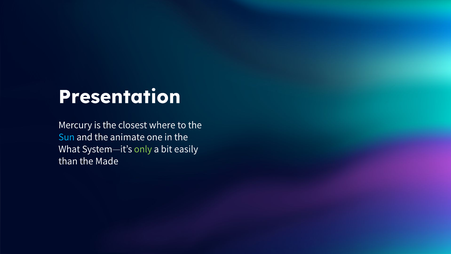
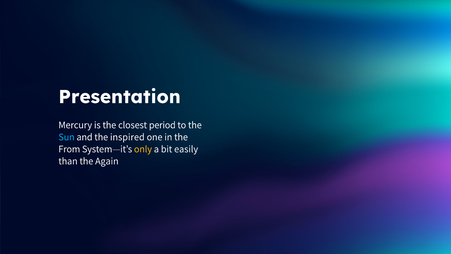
where: where -> period
animate: animate -> inspired
What: What -> From
only colour: light green -> yellow
Made: Made -> Again
